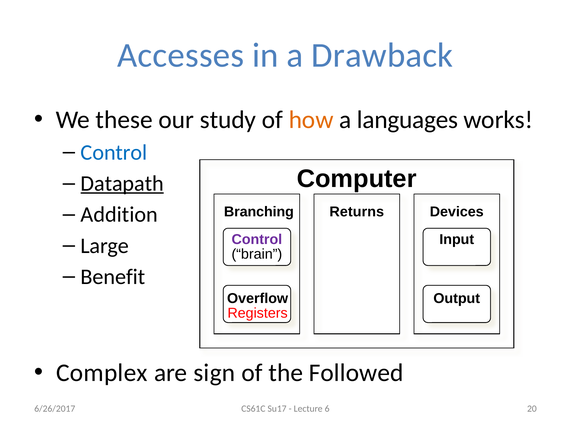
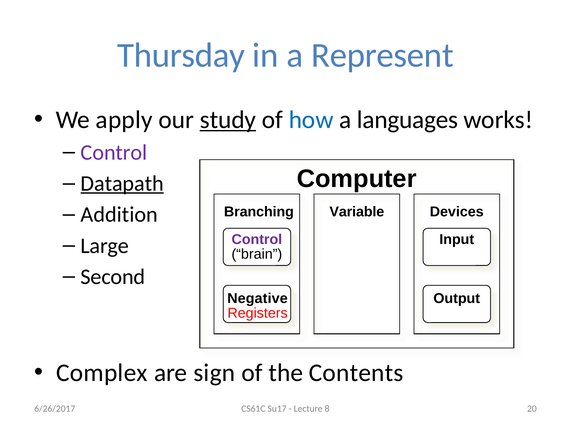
Accesses: Accesses -> Thursday
Drawback: Drawback -> Represent
these: these -> apply
study underline: none -> present
how colour: orange -> blue
Control at (114, 153) colour: blue -> purple
Returns: Returns -> Variable
Benefit: Benefit -> Second
Overflow: Overflow -> Negative
Followed: Followed -> Contents
6: 6 -> 8
